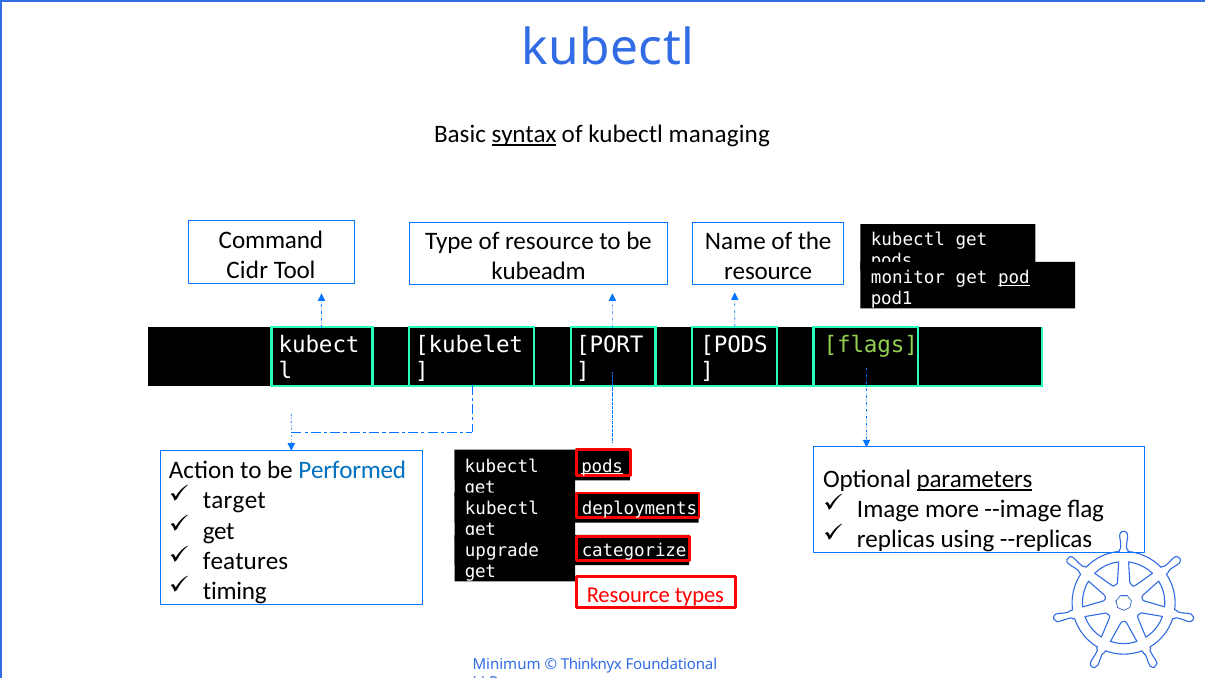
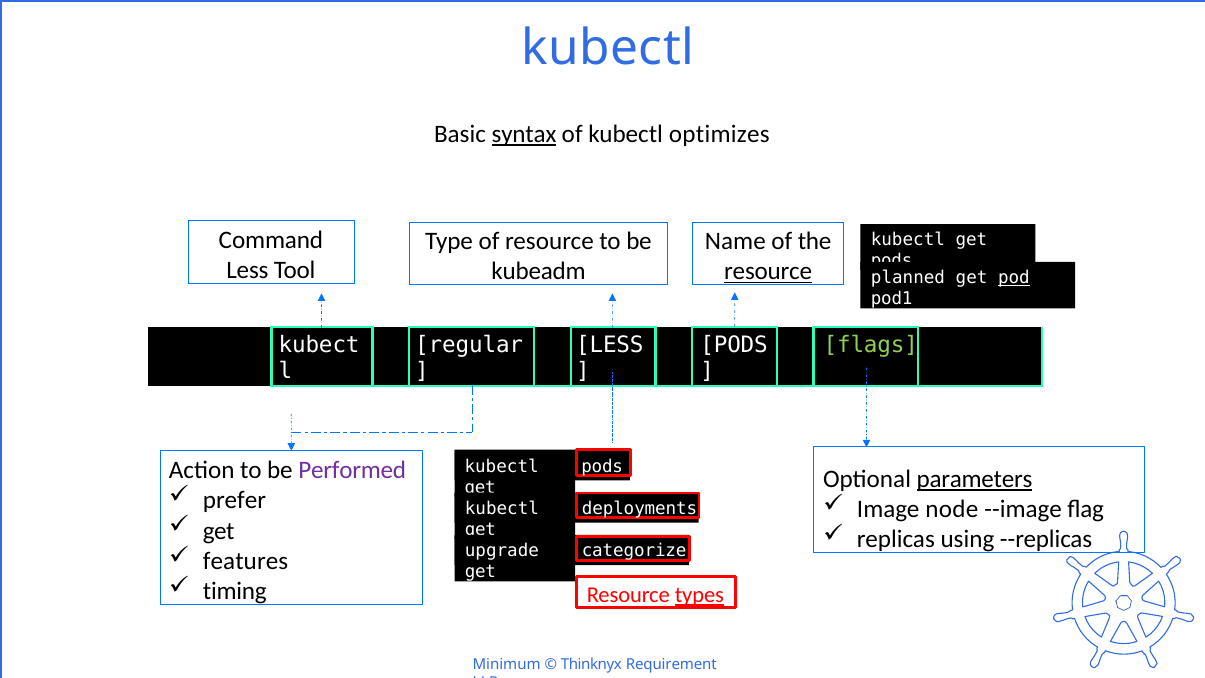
managing: managing -> optimizes
Cidr at (247, 270): Cidr -> Less
resource at (768, 272) underline: none -> present
monitor: monitor -> planned
kubelet: kubelet -> regular
PORT at (610, 345): PORT -> LESS
pods at (602, 466) underline: present -> none
Performed colour: blue -> purple
target: target -> prefer
more: more -> node
types underline: none -> present
Foundational: Foundational -> Requirement
